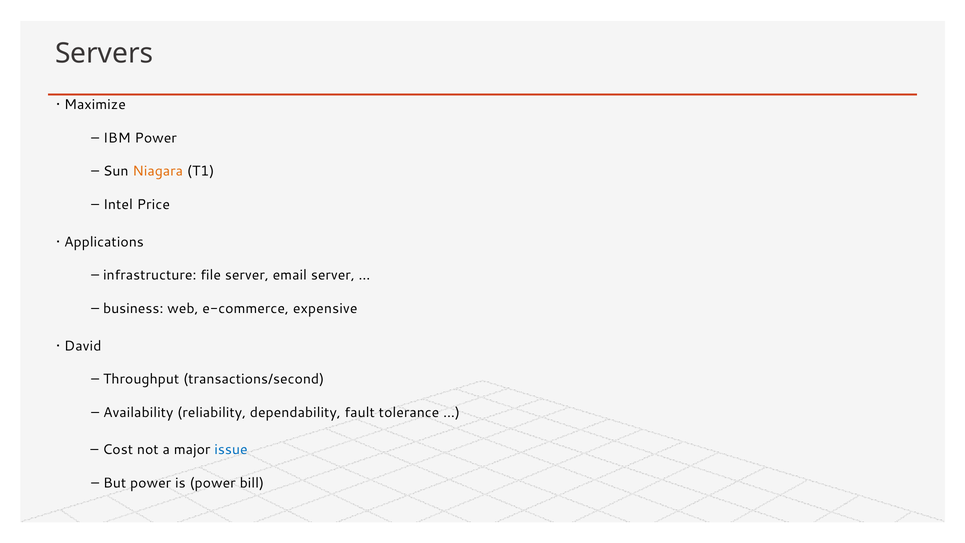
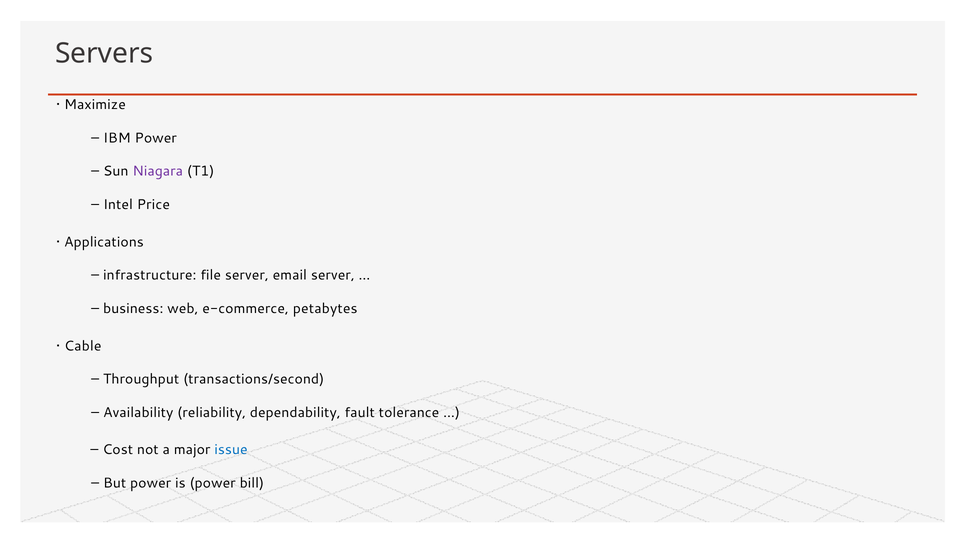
Niagara colour: orange -> purple
expensive: expensive -> petabytes
David: David -> Cable
